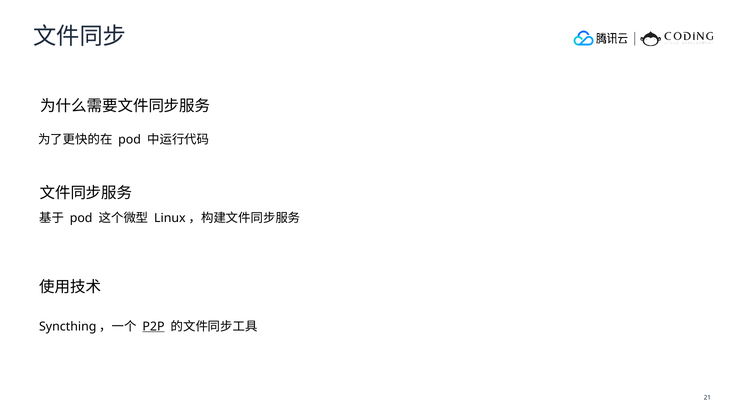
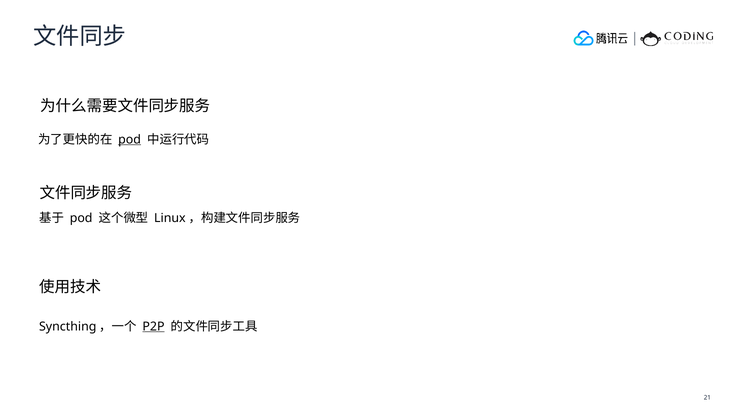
pod at (130, 139) underline: none -> present
